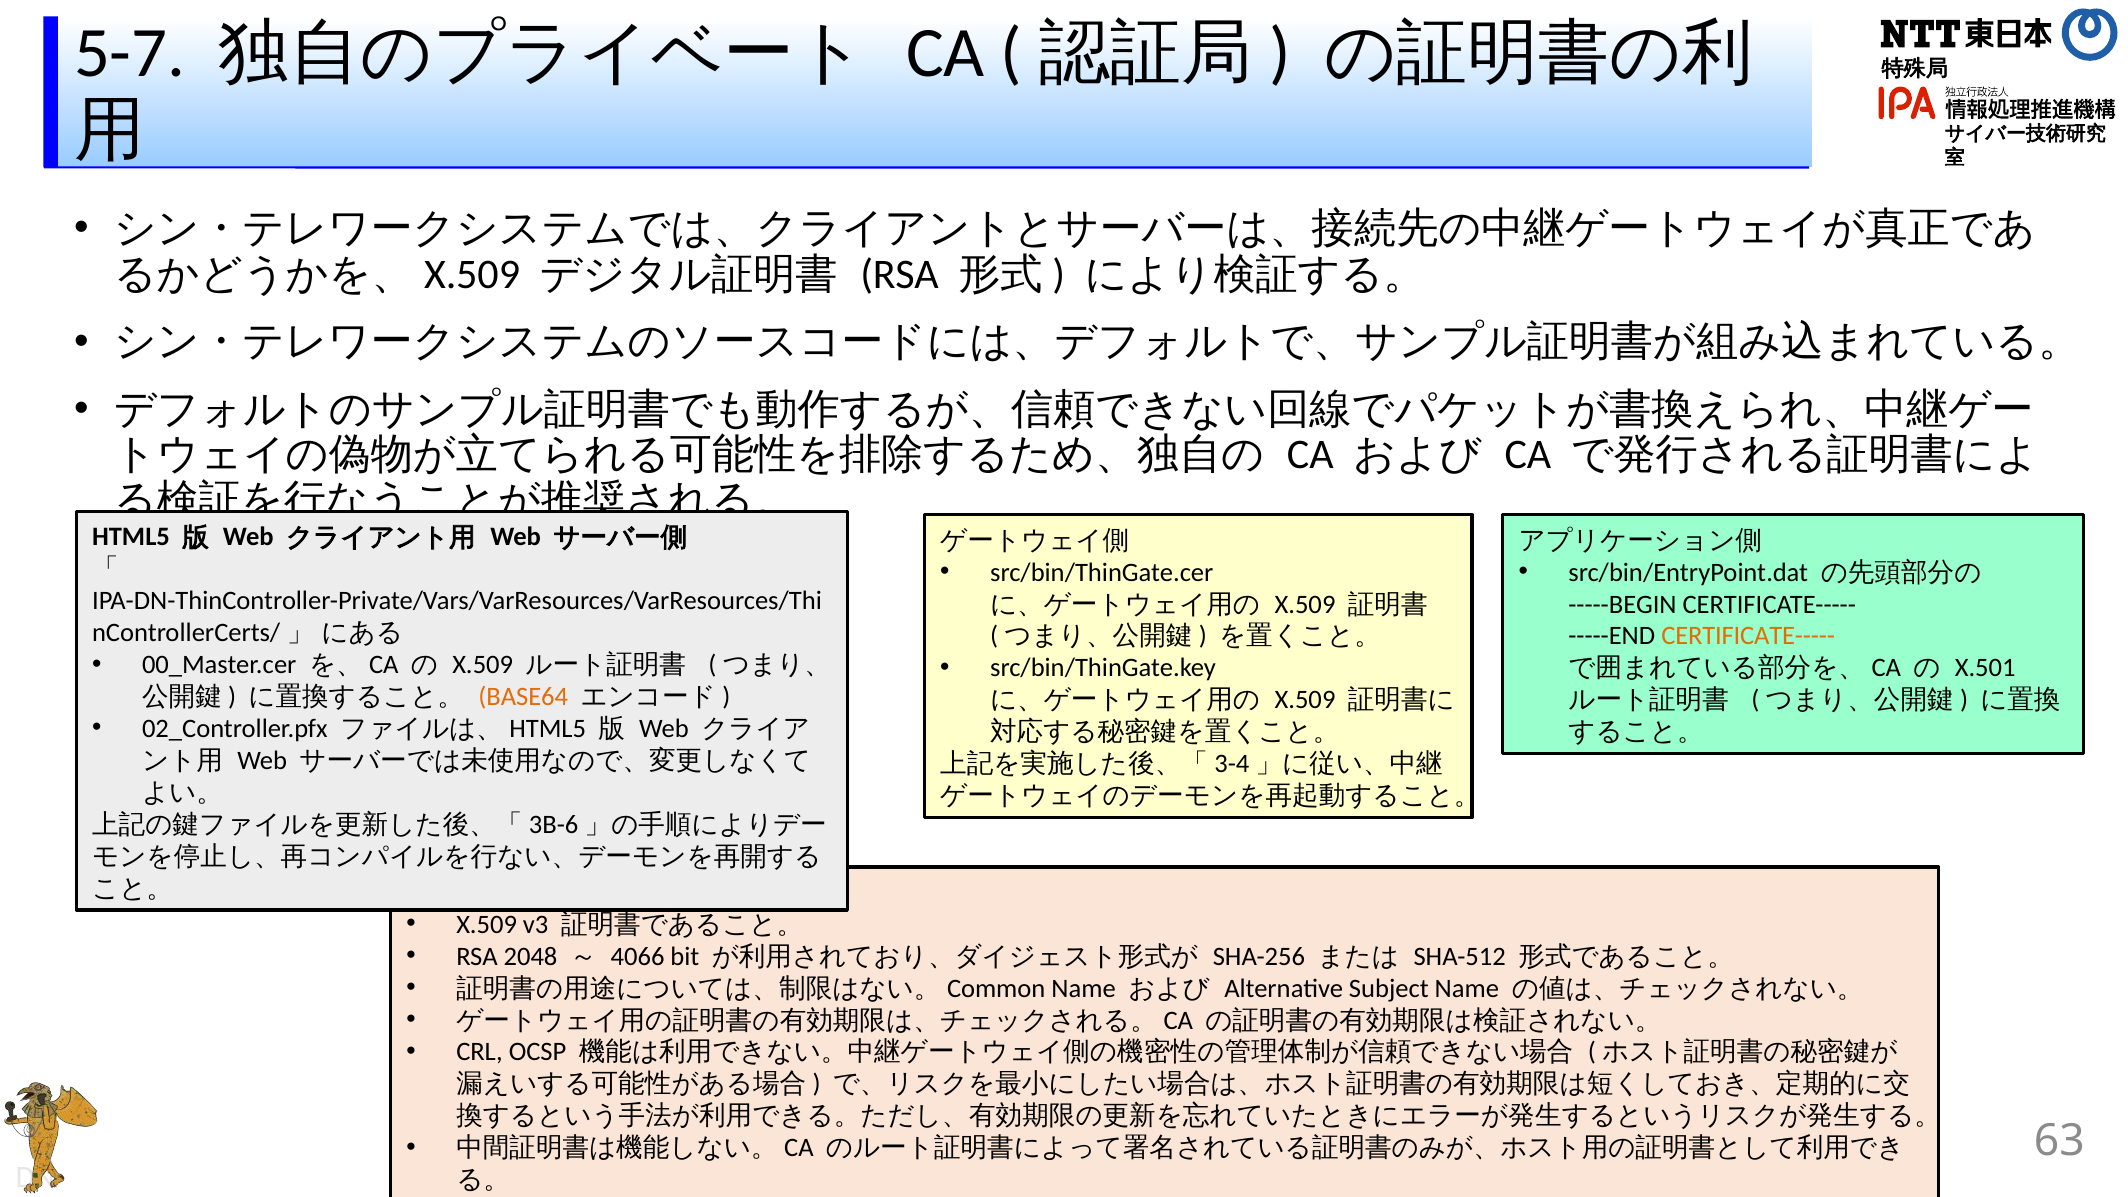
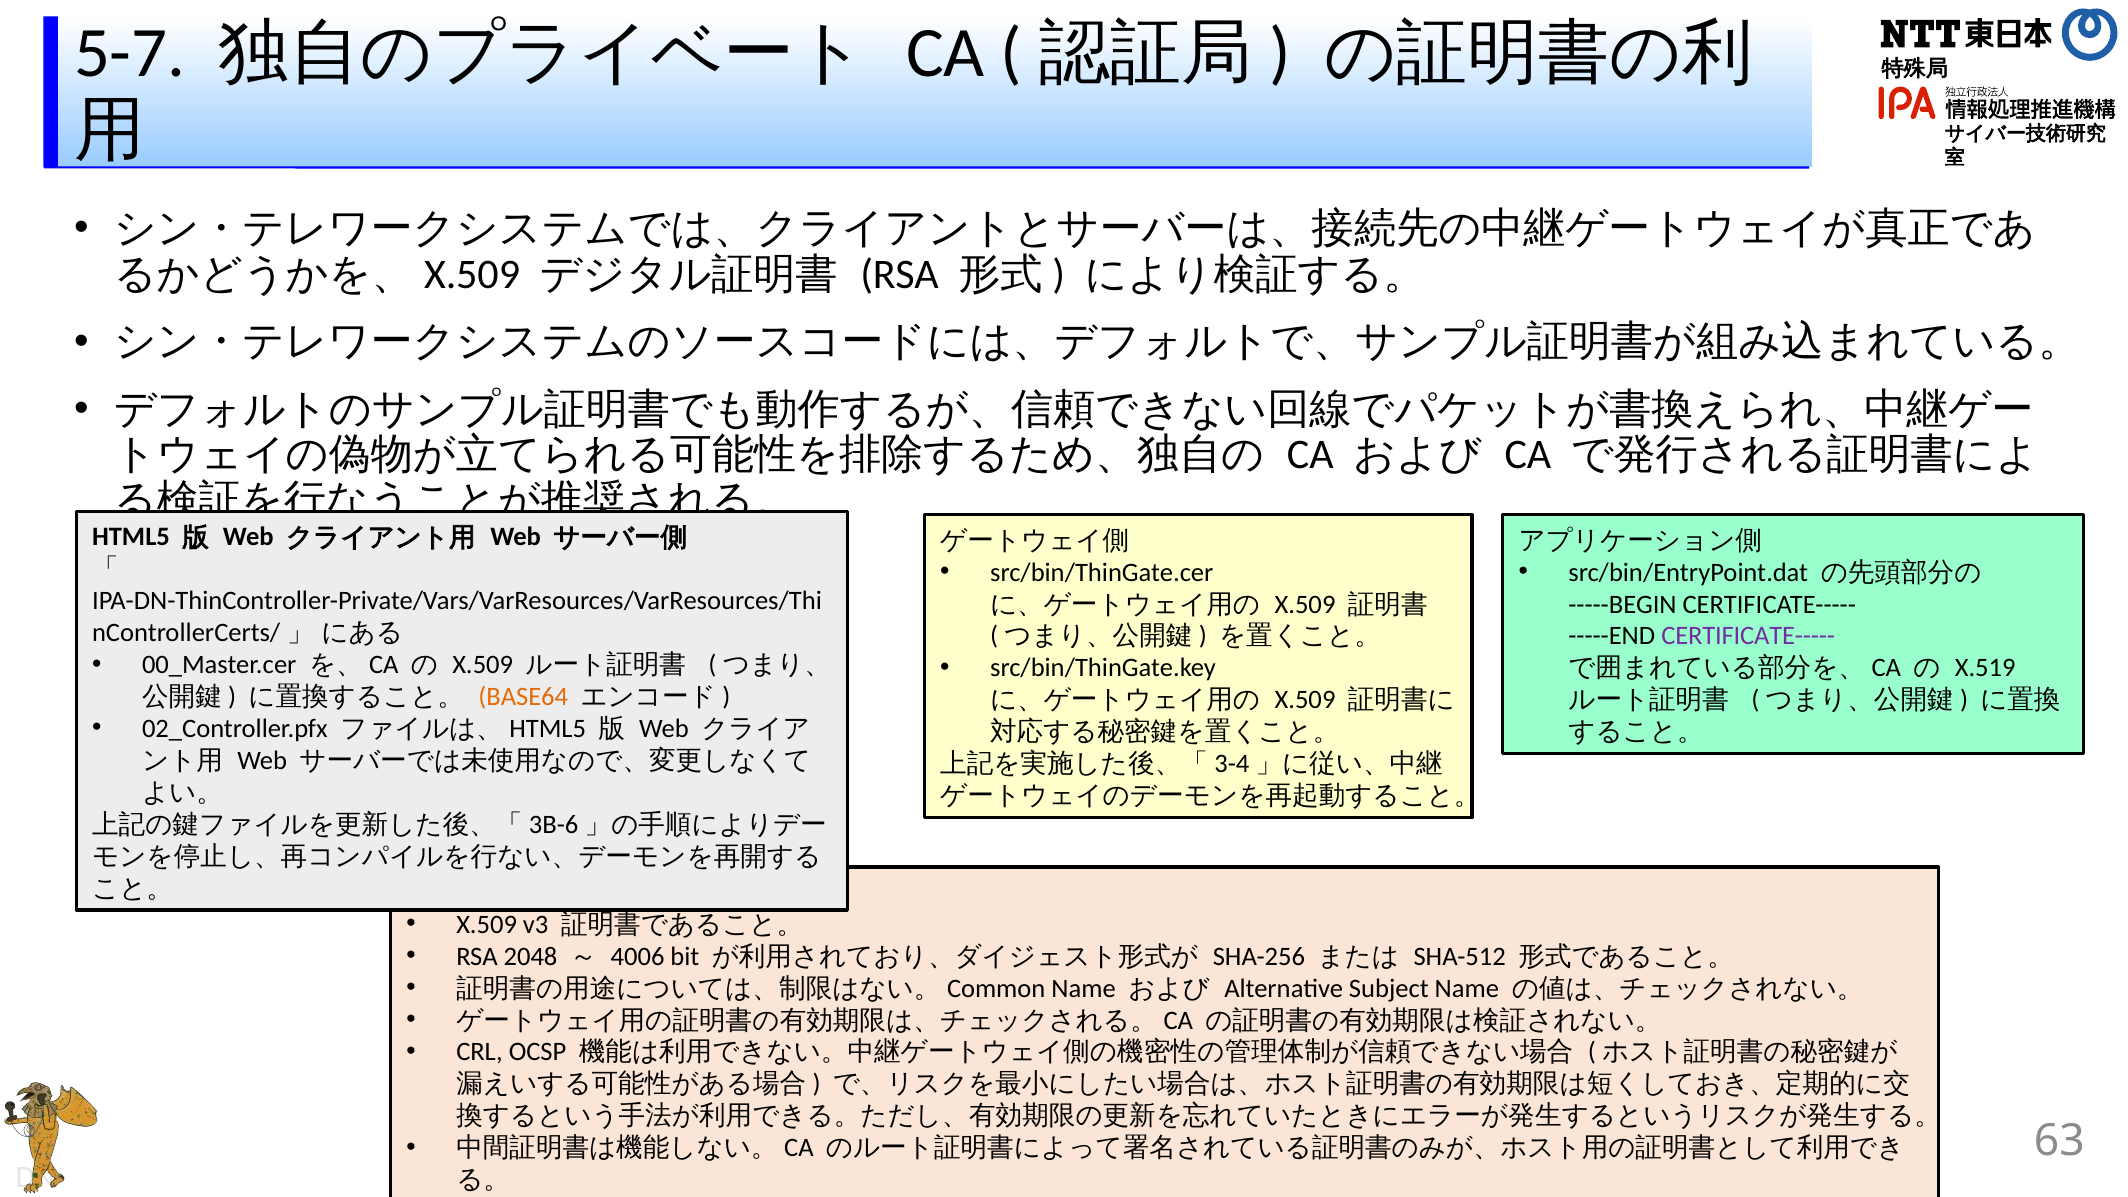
CERTIFICATE----- at (1748, 636) colour: orange -> purple
X.501: X.501 -> X.519
4066: 4066 -> 4006
